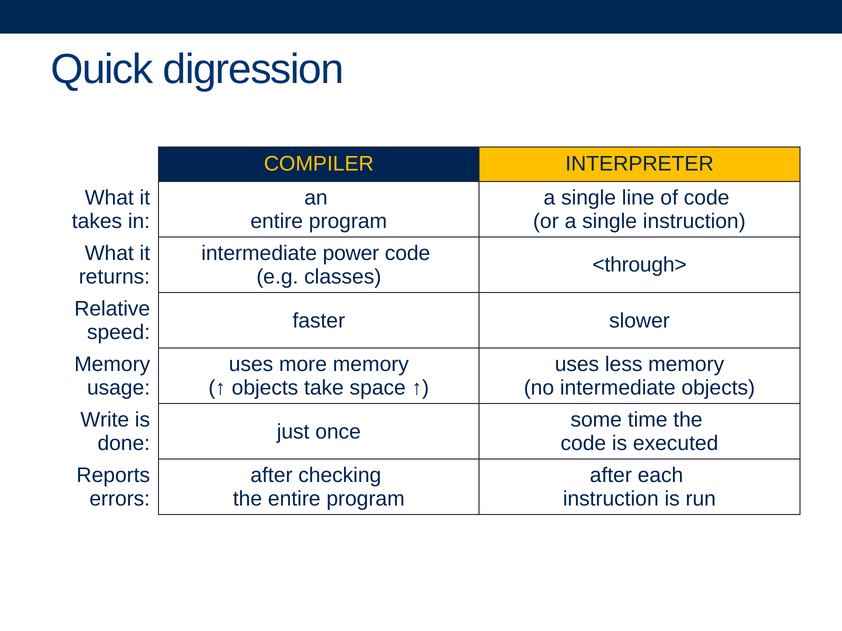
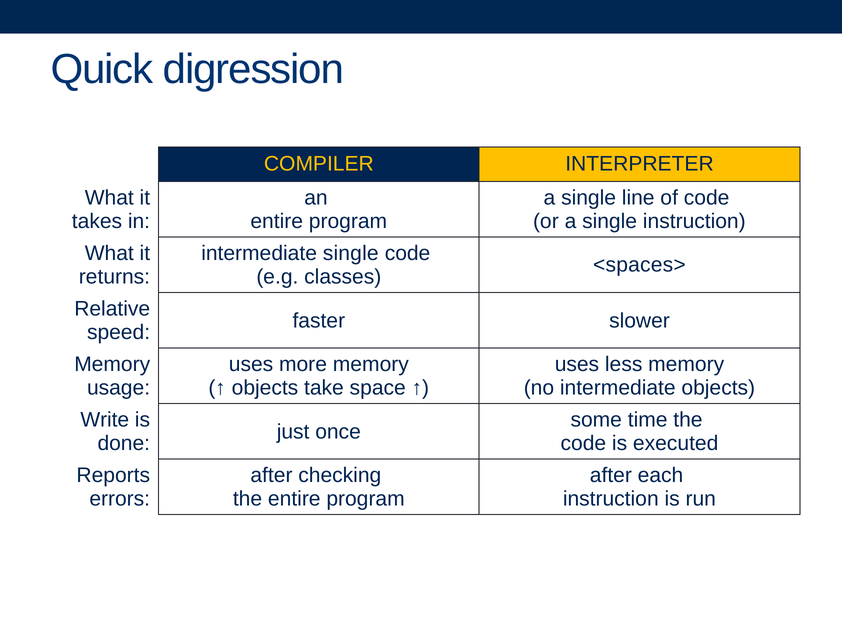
intermediate power: power -> single
<through>: <through> -> <spaces>
